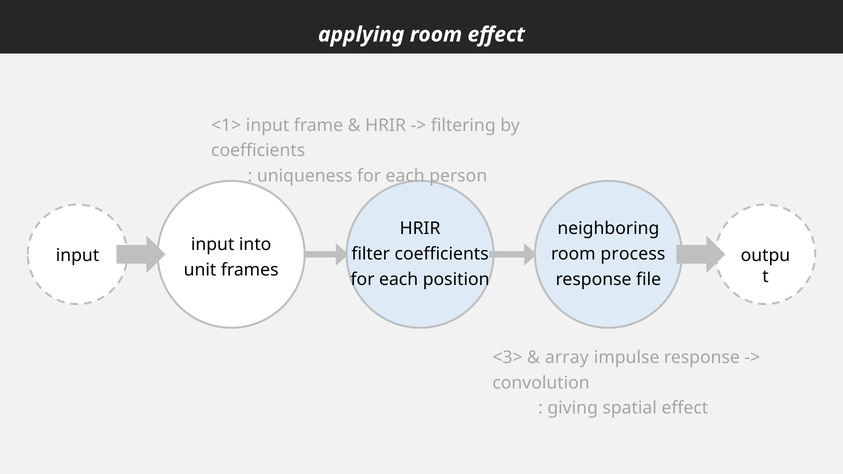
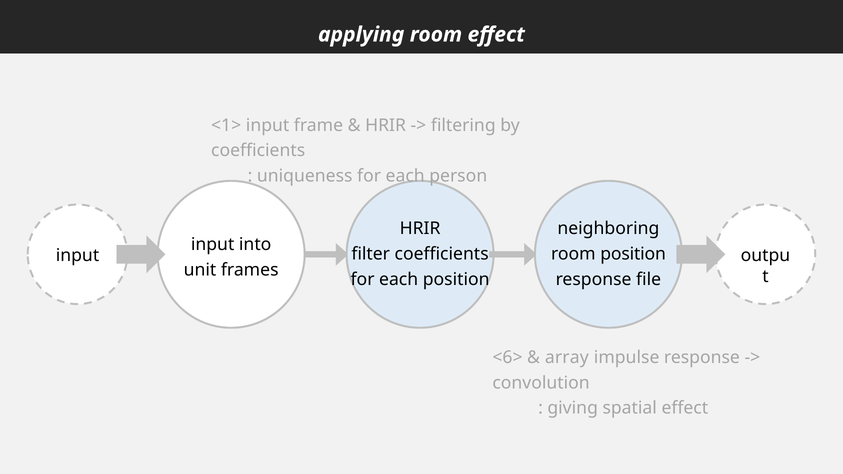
room process: process -> position
<3>: <3> -> <6>
